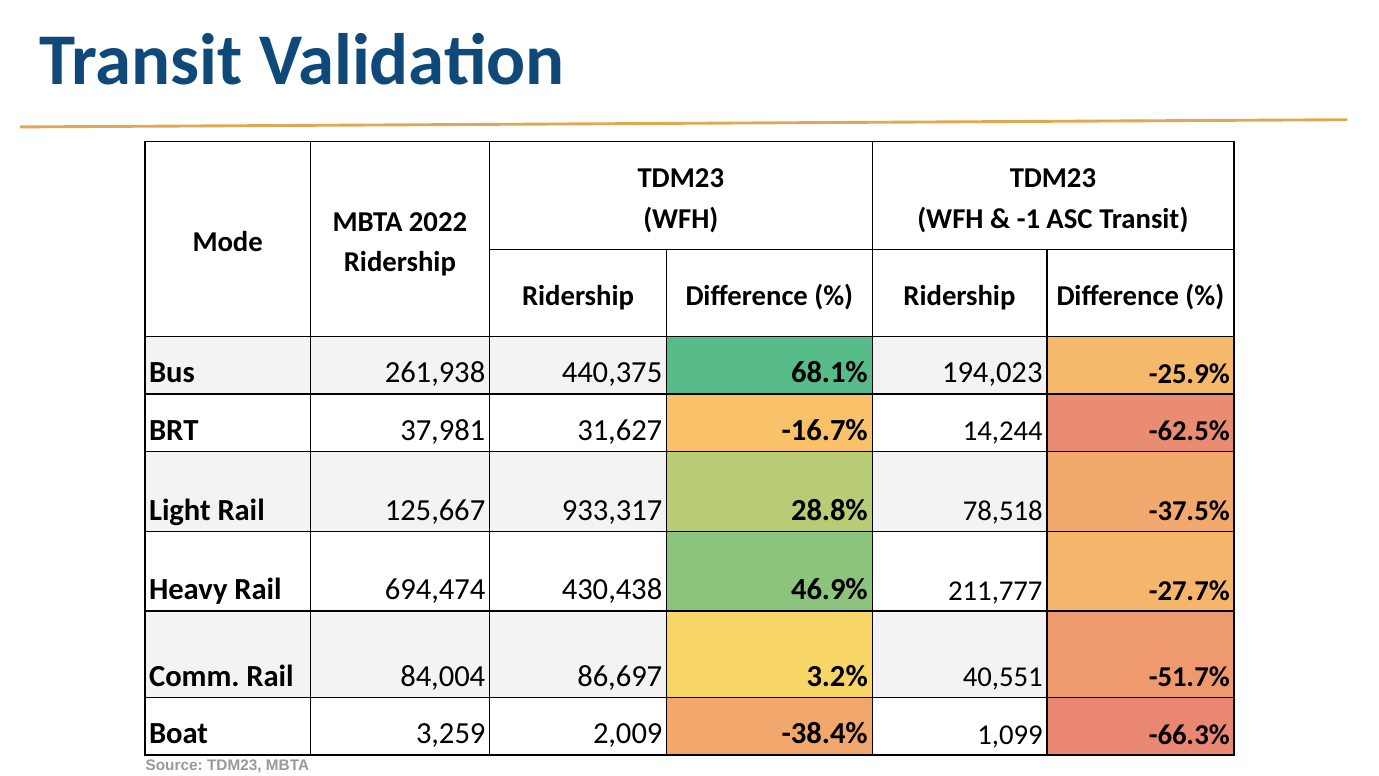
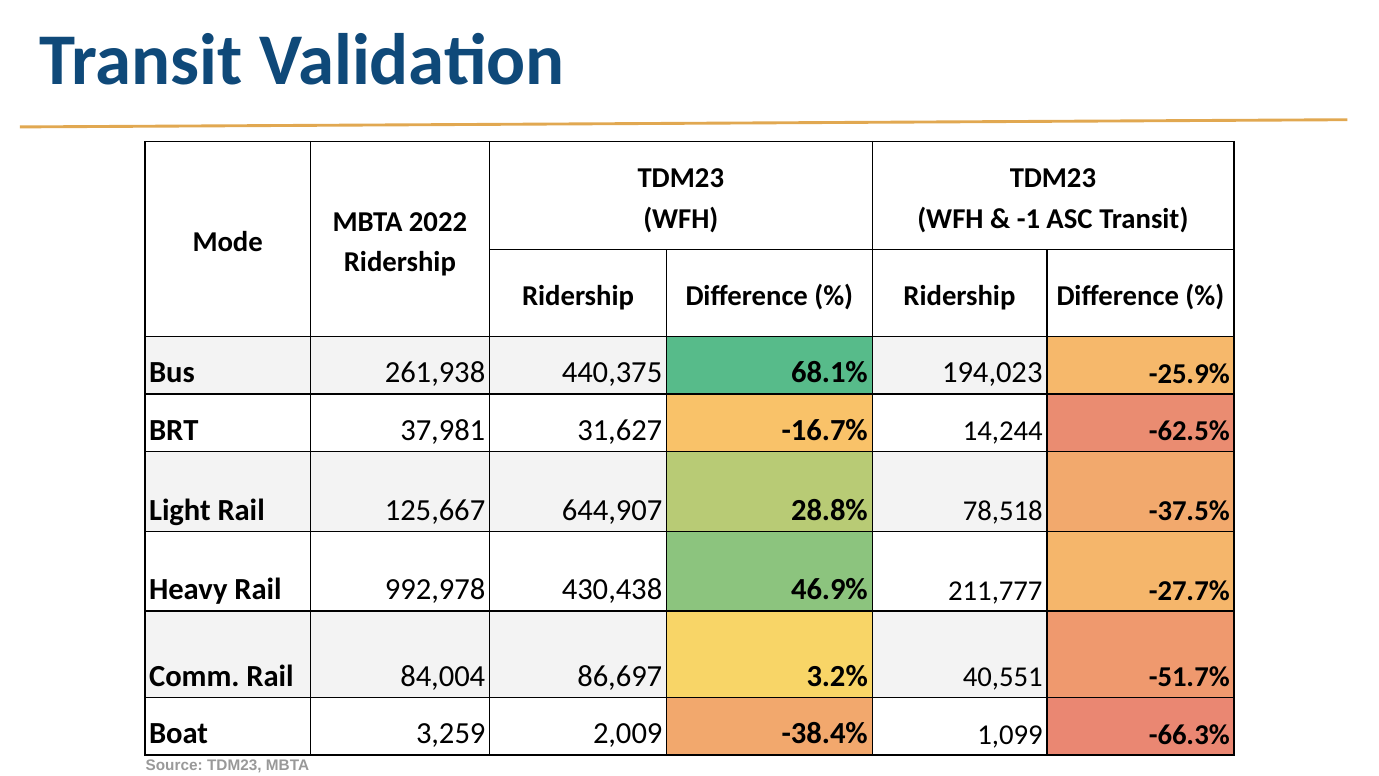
933,317: 933,317 -> 644,907
694,474: 694,474 -> 992,978
